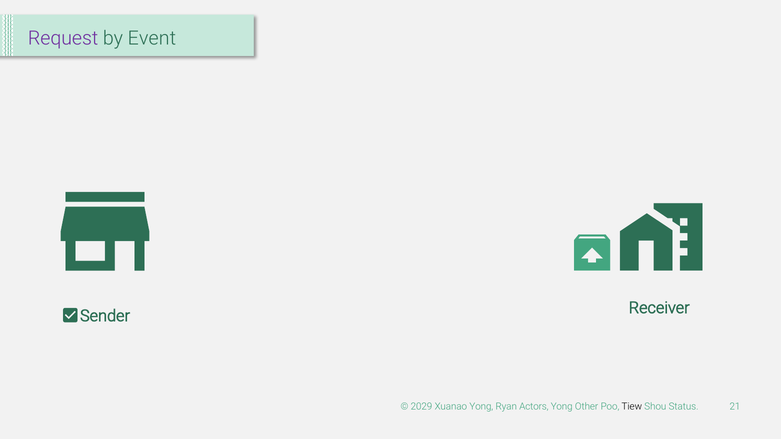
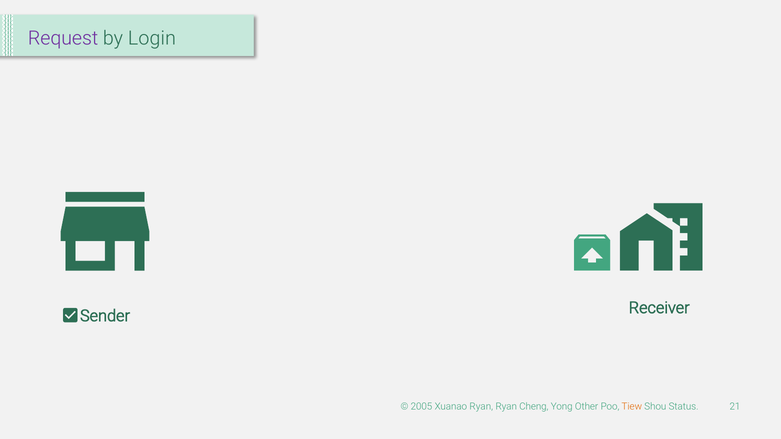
Event: Event -> Login
2029: 2029 -> 2005
Xuanao Yong: Yong -> Ryan
Actors: Actors -> Cheng
Tiew colour: black -> orange
